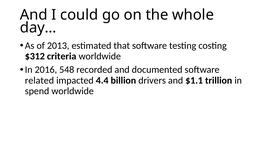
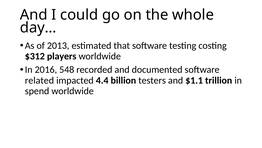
criteria: criteria -> players
drivers: drivers -> testers
